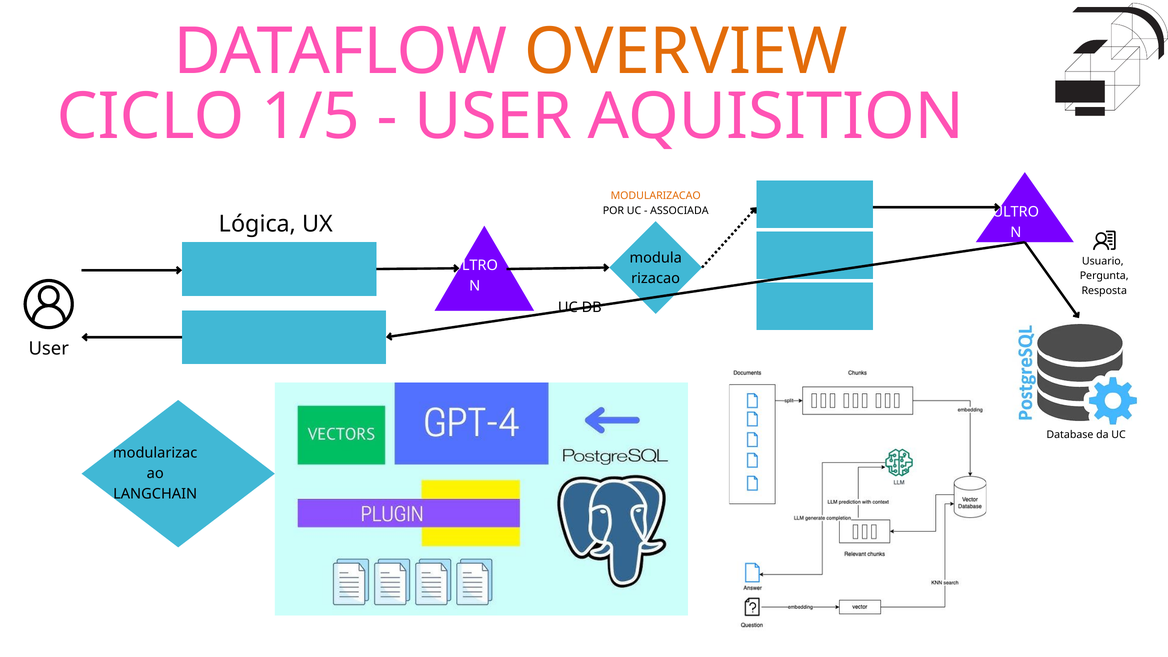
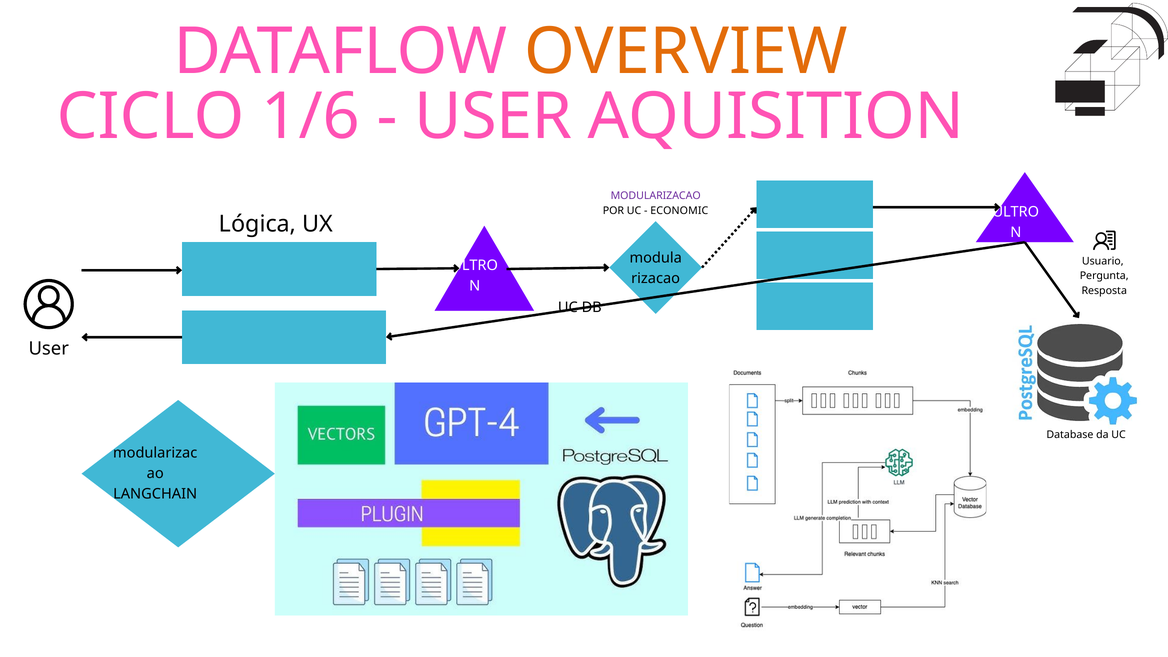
1/5: 1/5 -> 1/6
MODULARIZACAO colour: orange -> purple
ASSOCIADA: ASSOCIADA -> ECONOMIC
